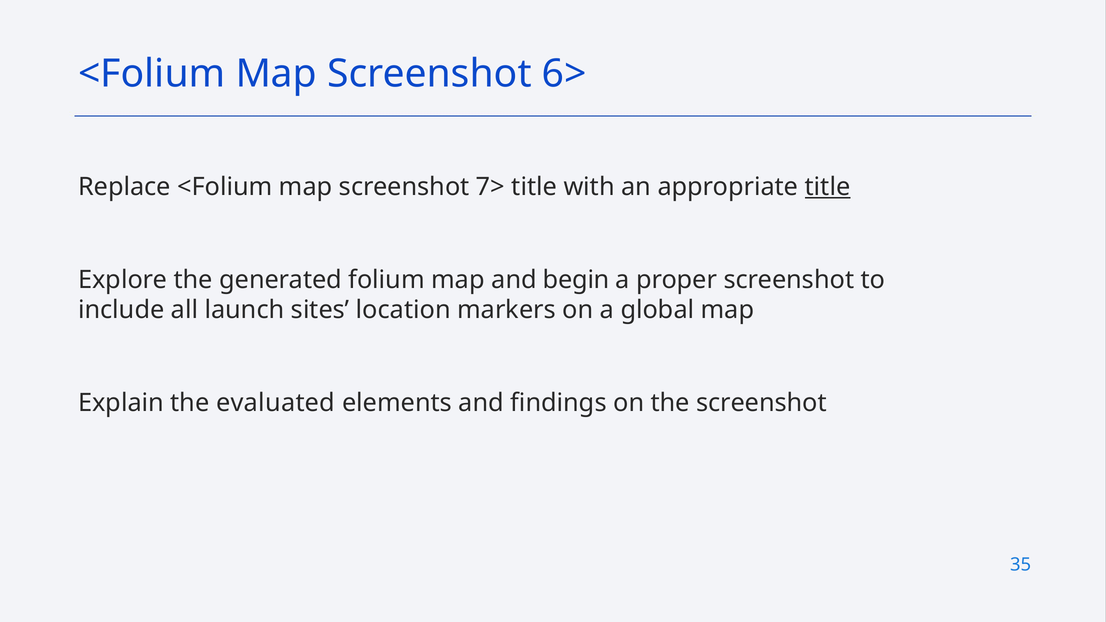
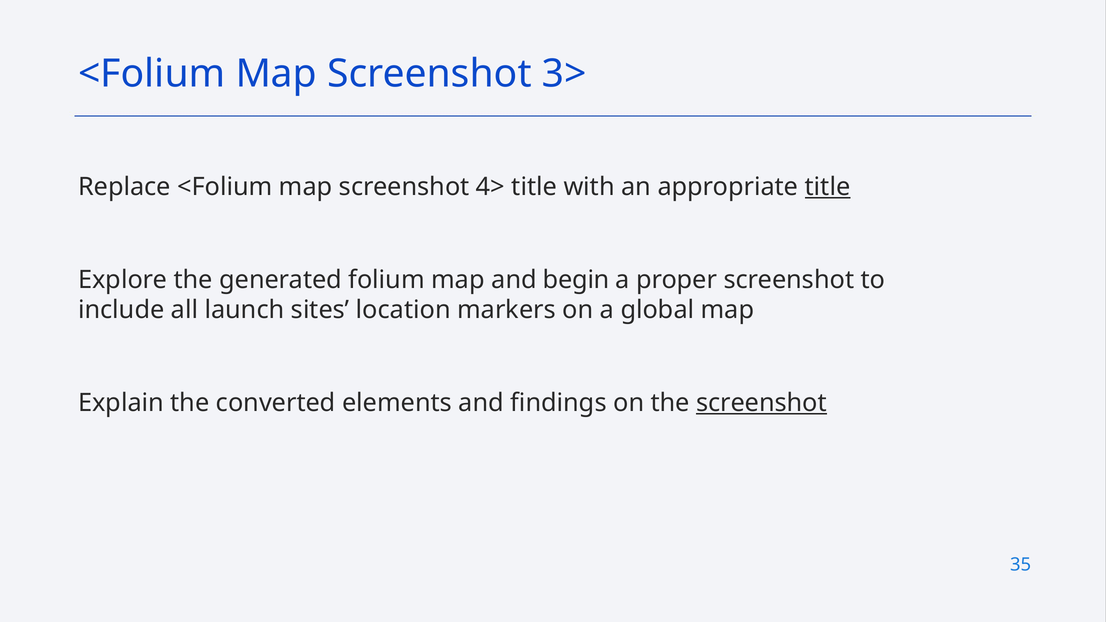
6>: 6> -> 3>
7>: 7> -> 4>
evaluated: evaluated -> converted
screenshot at (762, 403) underline: none -> present
